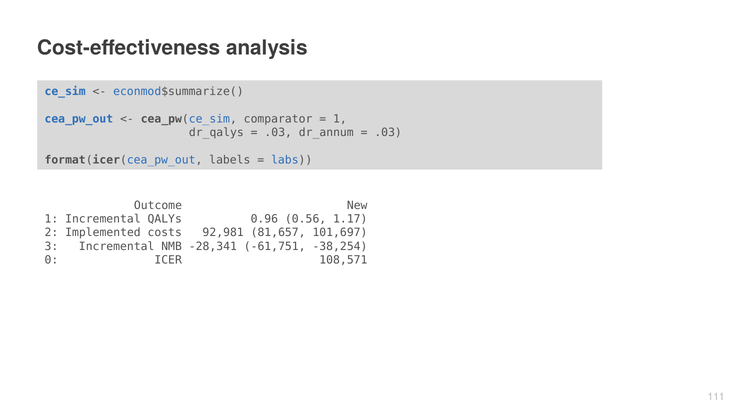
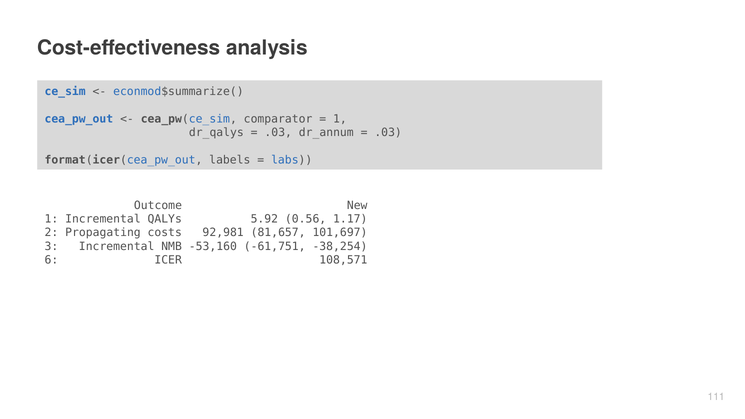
0.96: 0.96 -> 5.92
Implemented: Implemented -> Propagating
-28,341: -28,341 -> -53,160
0: 0 -> 6
